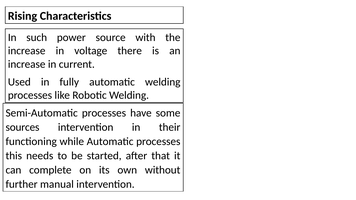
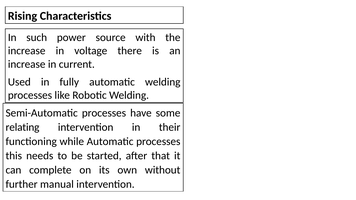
sources: sources -> relating
